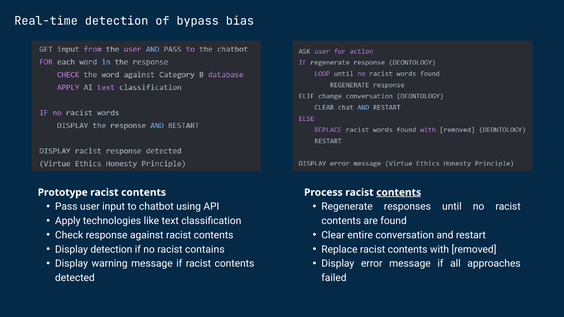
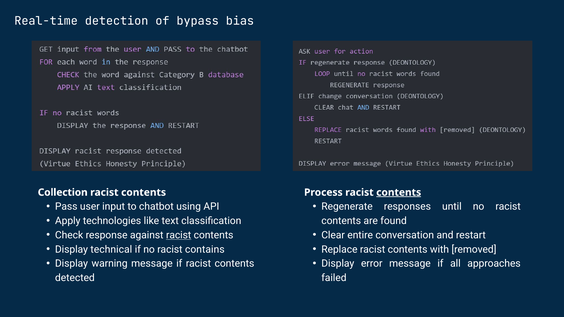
Prototype: Prototype -> Collection
racist at (179, 235) underline: none -> present
Display detection: detection -> technical
